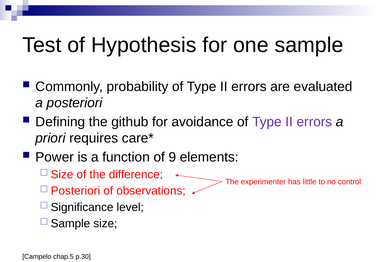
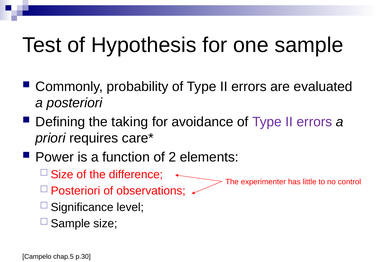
github: github -> taking
9: 9 -> 2
